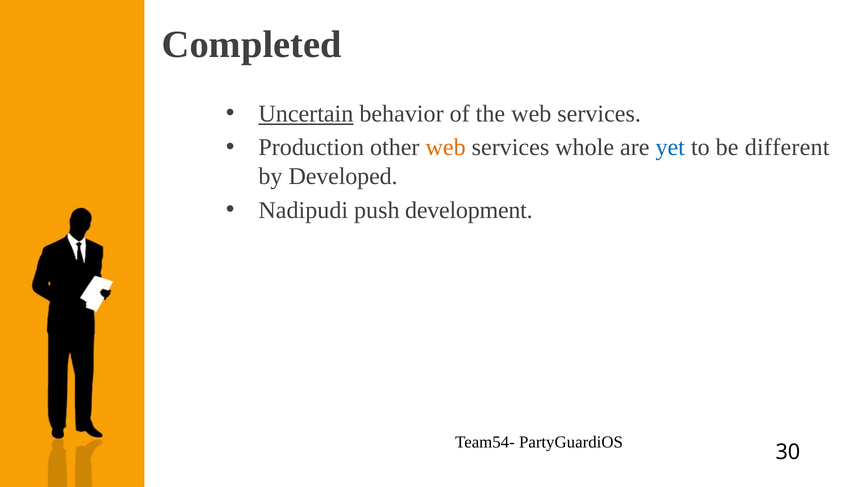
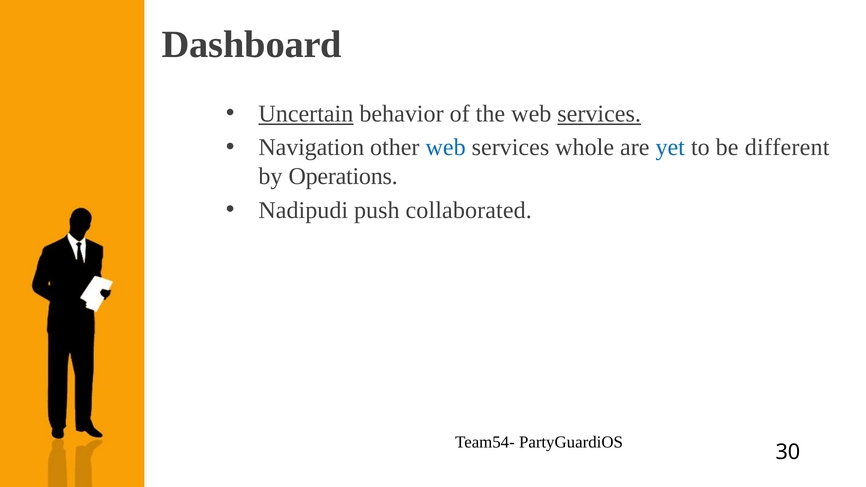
Completed: Completed -> Dashboard
services at (599, 114) underline: none -> present
Production: Production -> Navigation
web at (446, 148) colour: orange -> blue
Developed: Developed -> Operations
development: development -> collaborated
